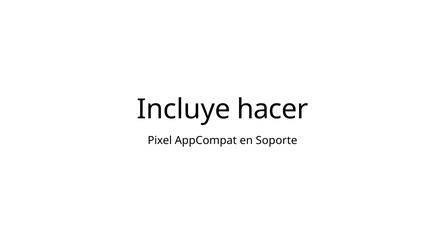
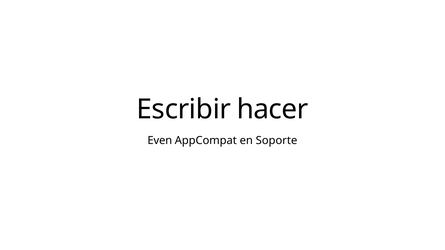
Incluye: Incluye -> Escribir
Pixel: Pixel -> Even
